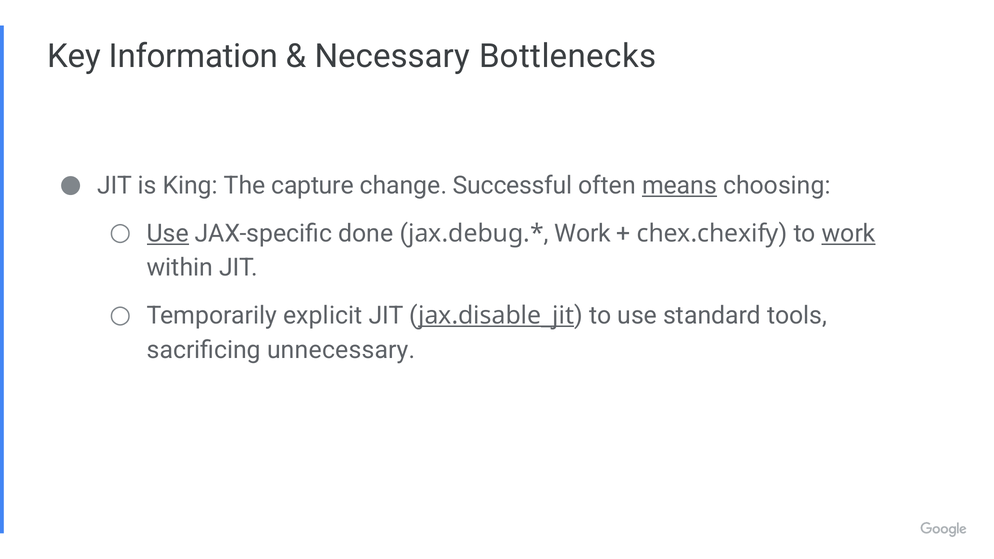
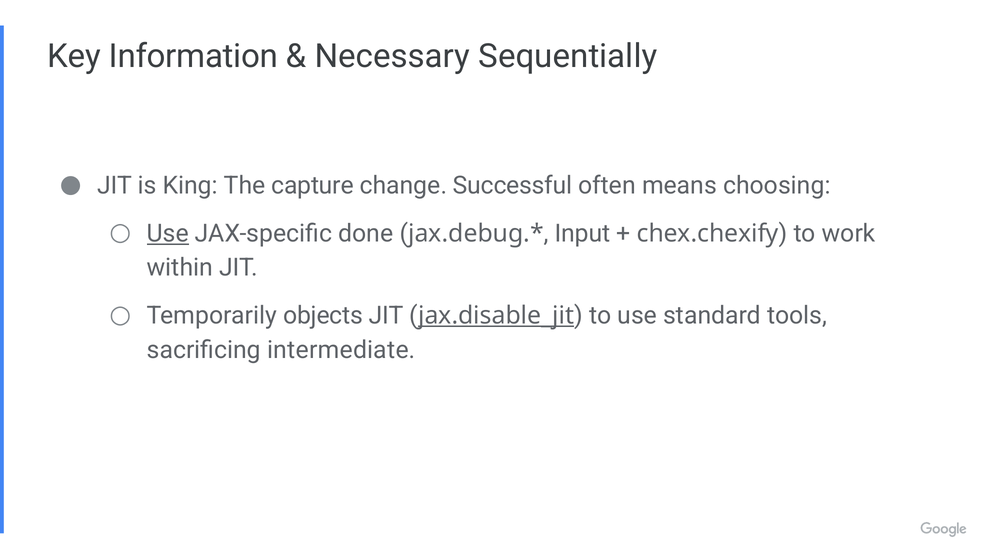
Bottlenecks: Bottlenecks -> Sequentially
means underline: present -> none
Work at (583, 233): Work -> Input
work at (849, 233) underline: present -> none
explicit: explicit -> objects
unnecessary: unnecessary -> intermediate
